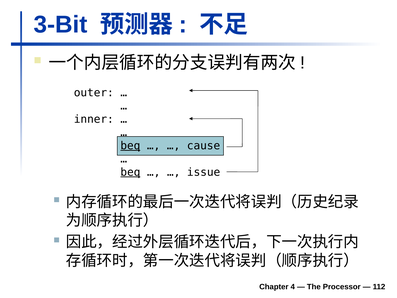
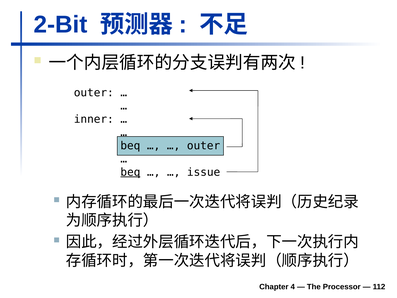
3-Bit: 3-Bit -> 2-Bit
beq at (130, 145) underline: present -> none
cause at (204, 145): cause -> outer
